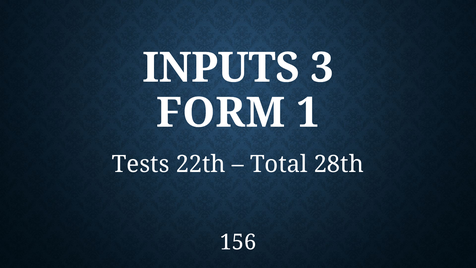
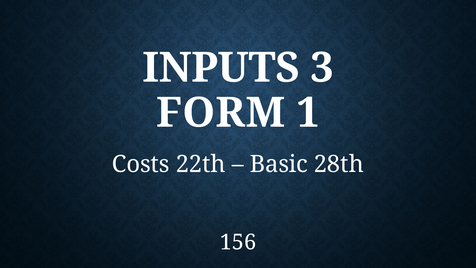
Tests: Tests -> Costs
Total: Total -> Basic
